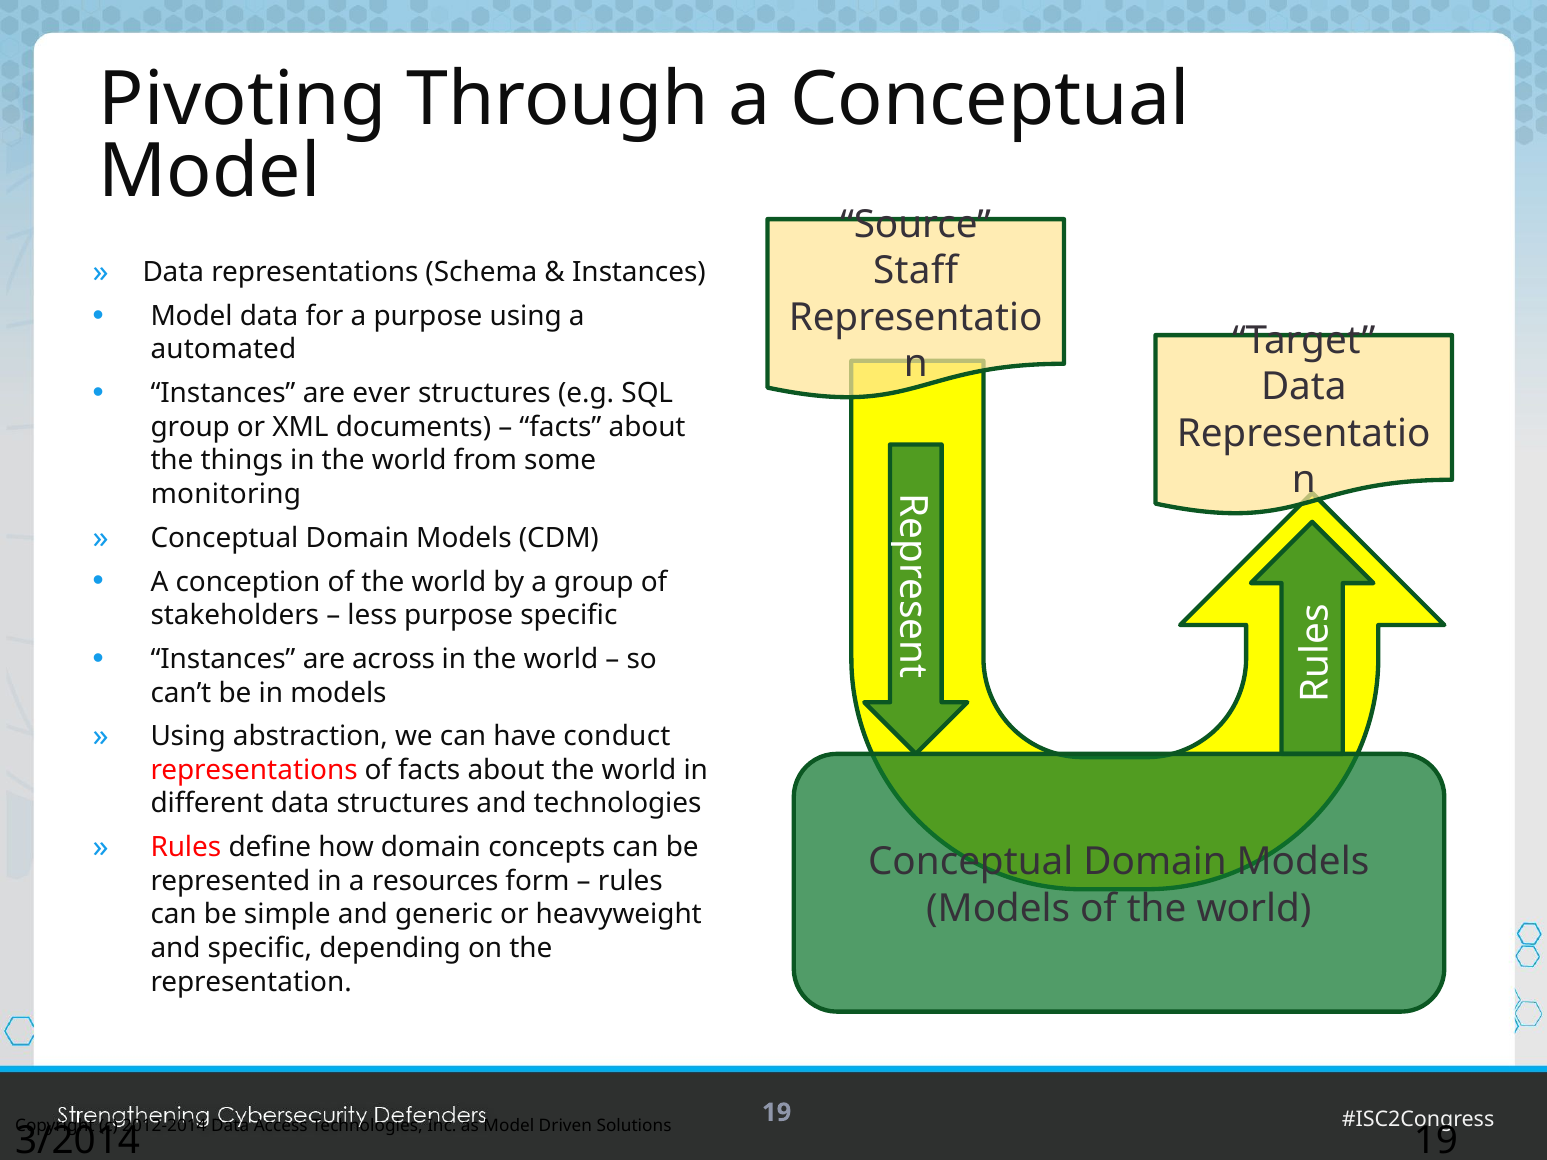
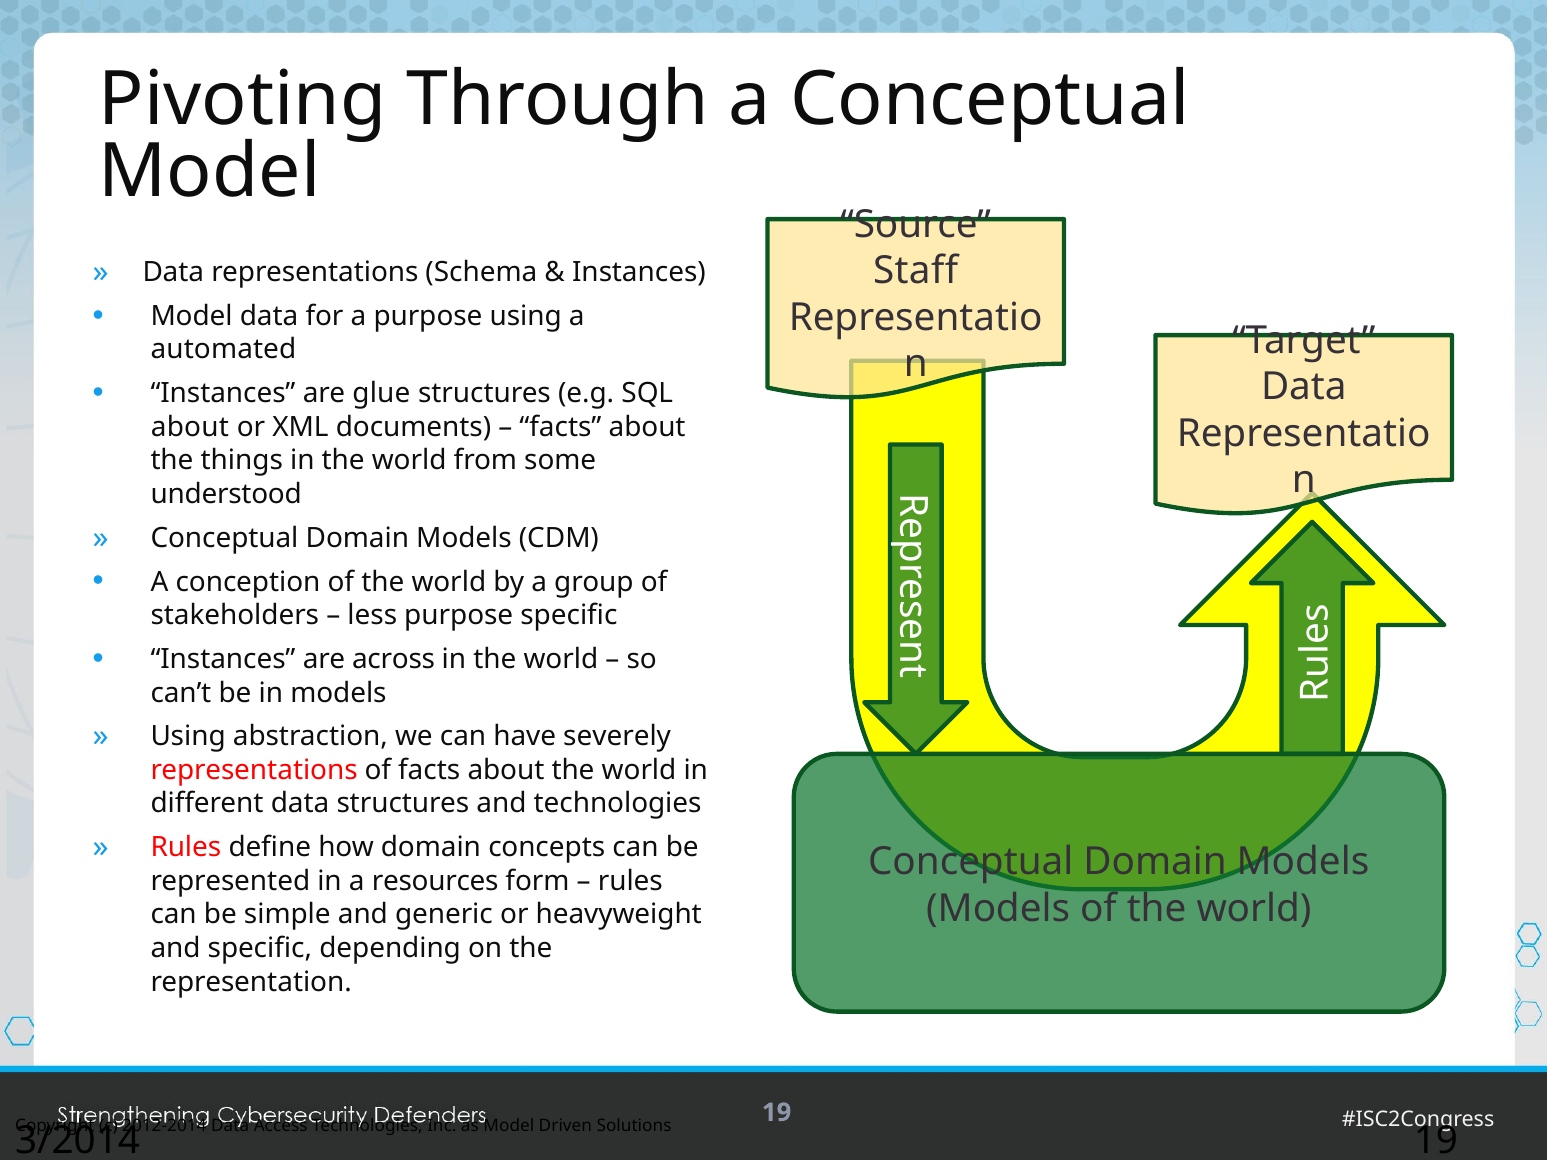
ever: ever -> glue
group at (190, 427): group -> about
monitoring: monitoring -> understood
conduct: conduct -> severely
